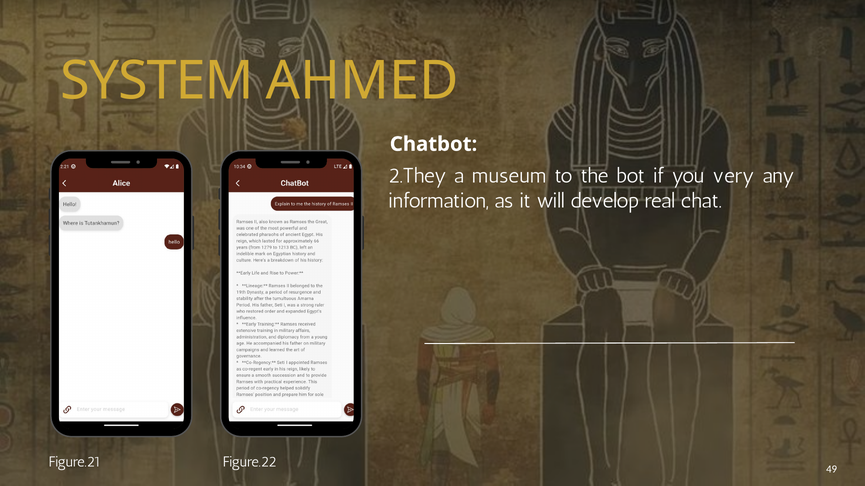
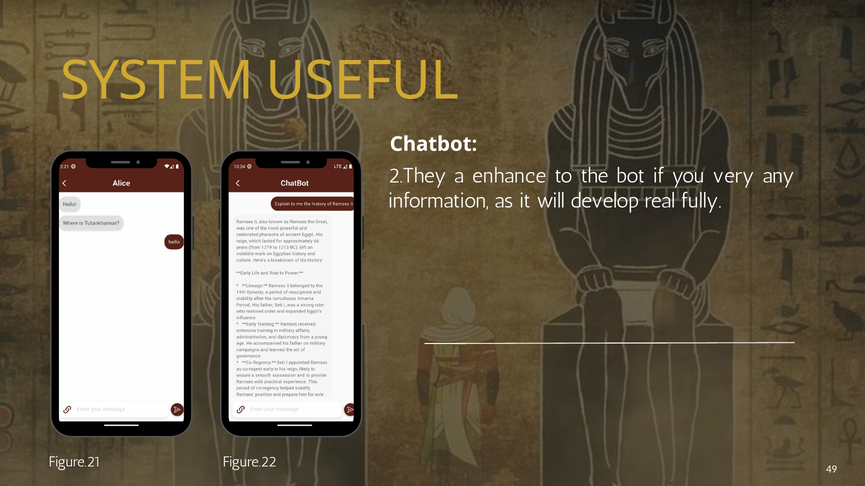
AHMED: AHMED -> USEFUL
museum: museum -> enhance
chat: chat -> fully
